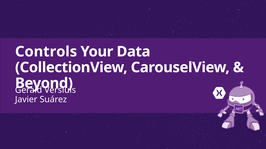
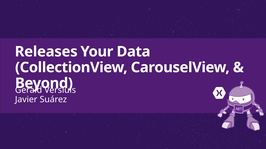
Controls: Controls -> Releases
